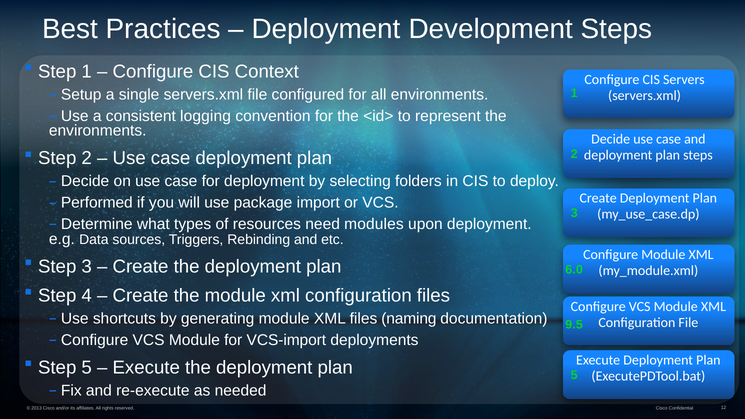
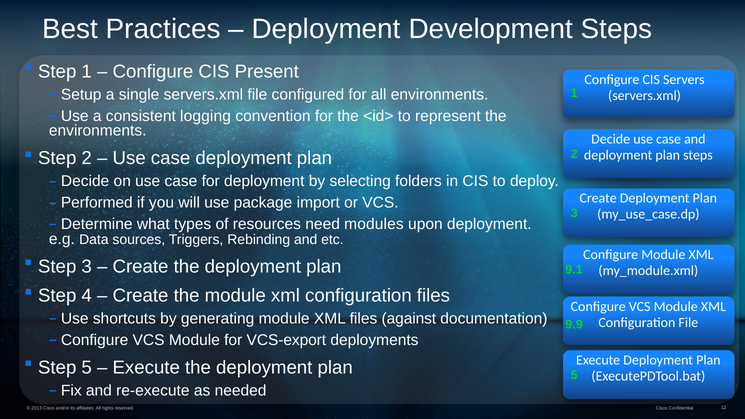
Context: Context -> Present
6.0: 6.0 -> 9.1
naming: naming -> against
9.5: 9.5 -> 9.9
VCS-import: VCS-import -> VCS-export
